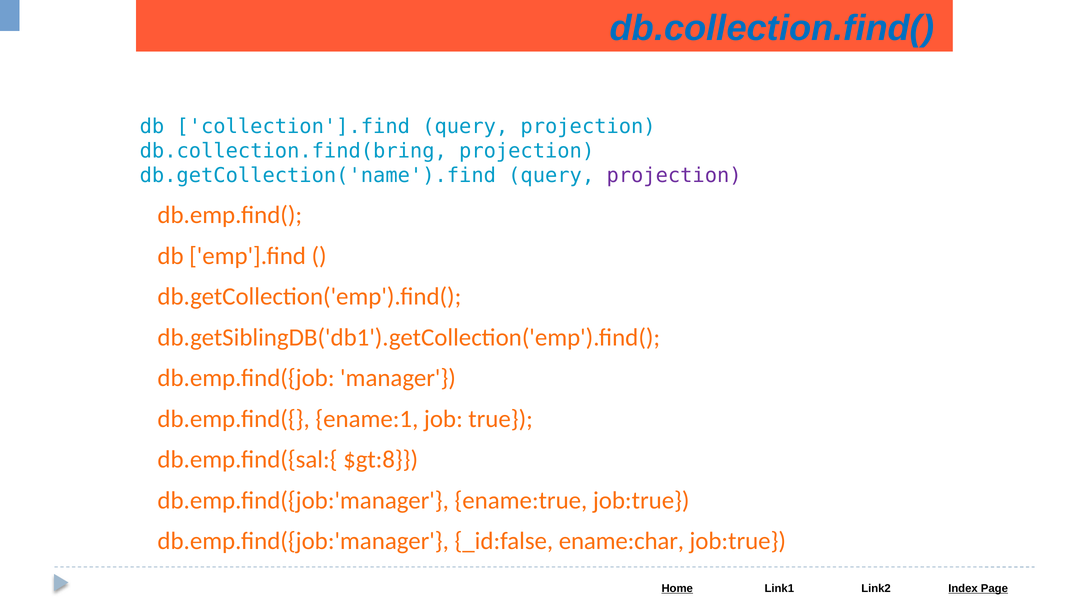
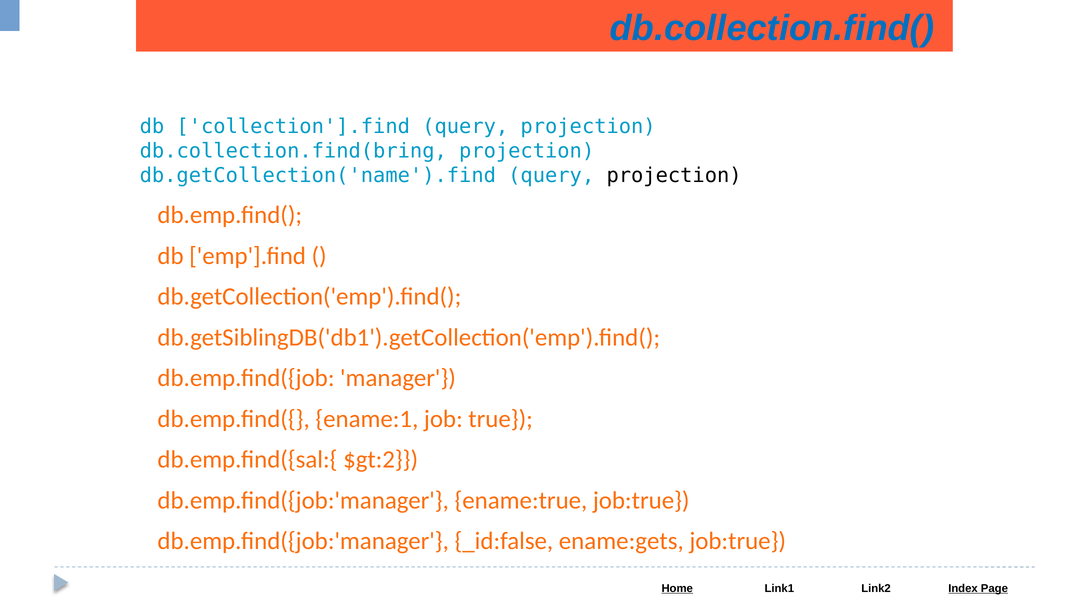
projection at (674, 176) colour: purple -> black
$gt:8: $gt:8 -> $gt:2
ename:char: ename:char -> ename:gets
